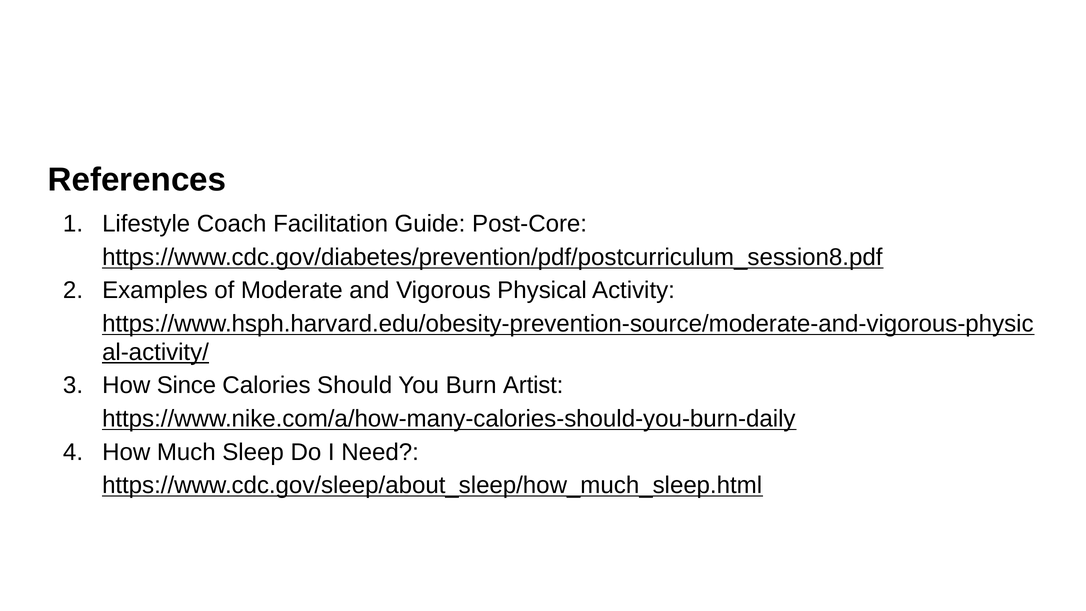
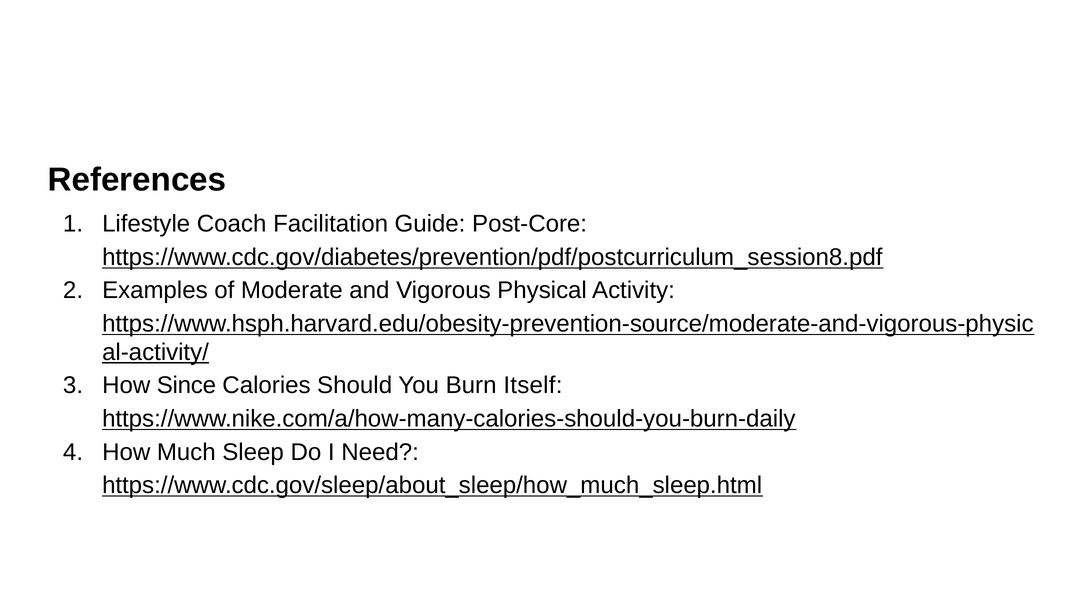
Artist: Artist -> Itself
